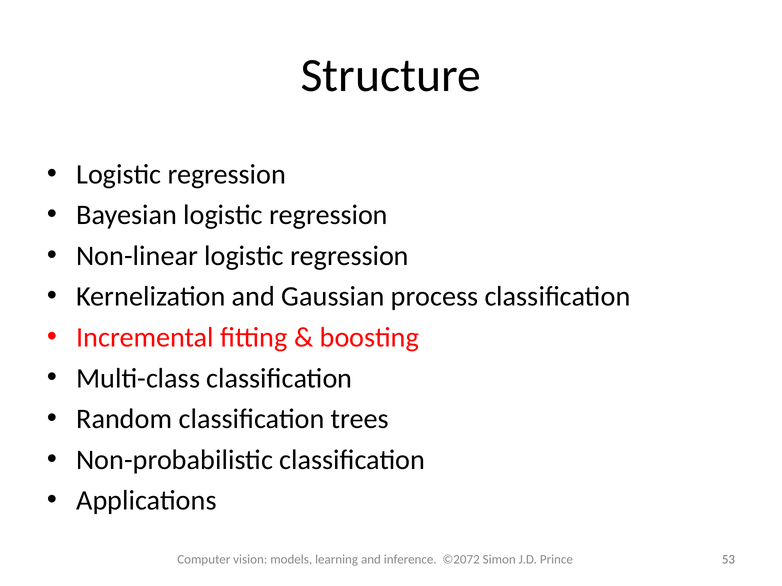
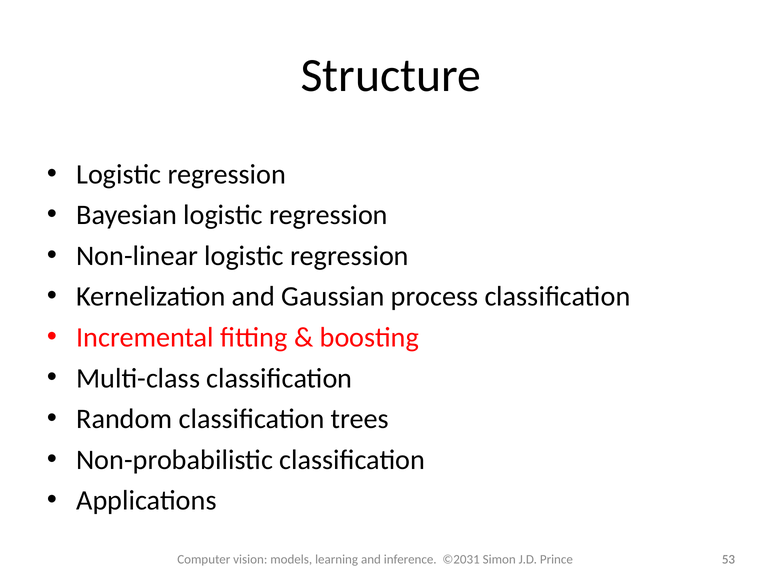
©2072: ©2072 -> ©2031
